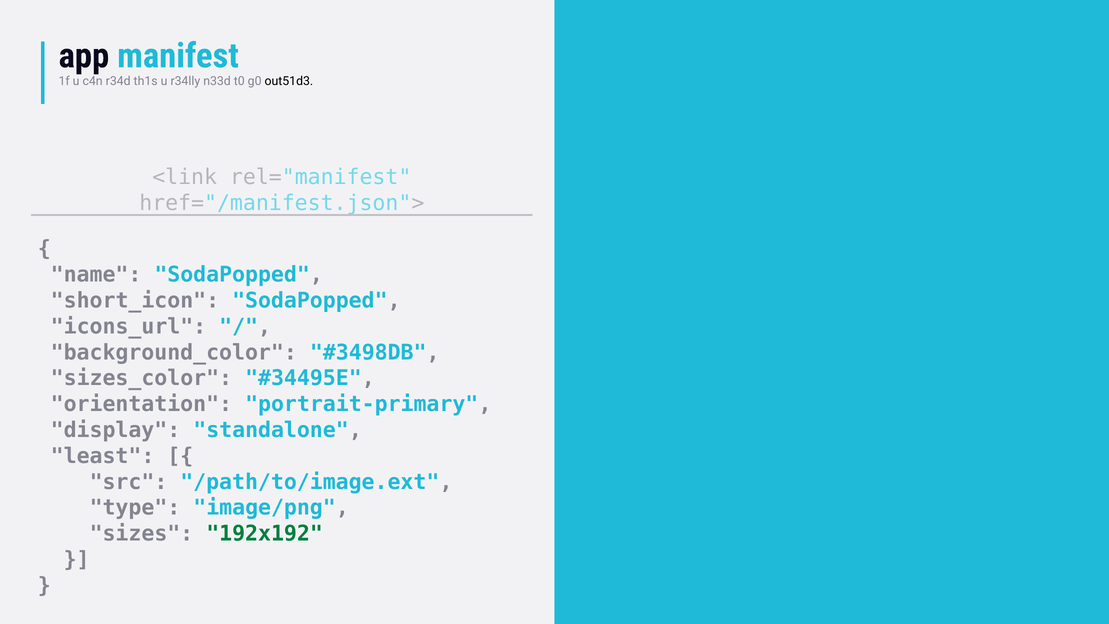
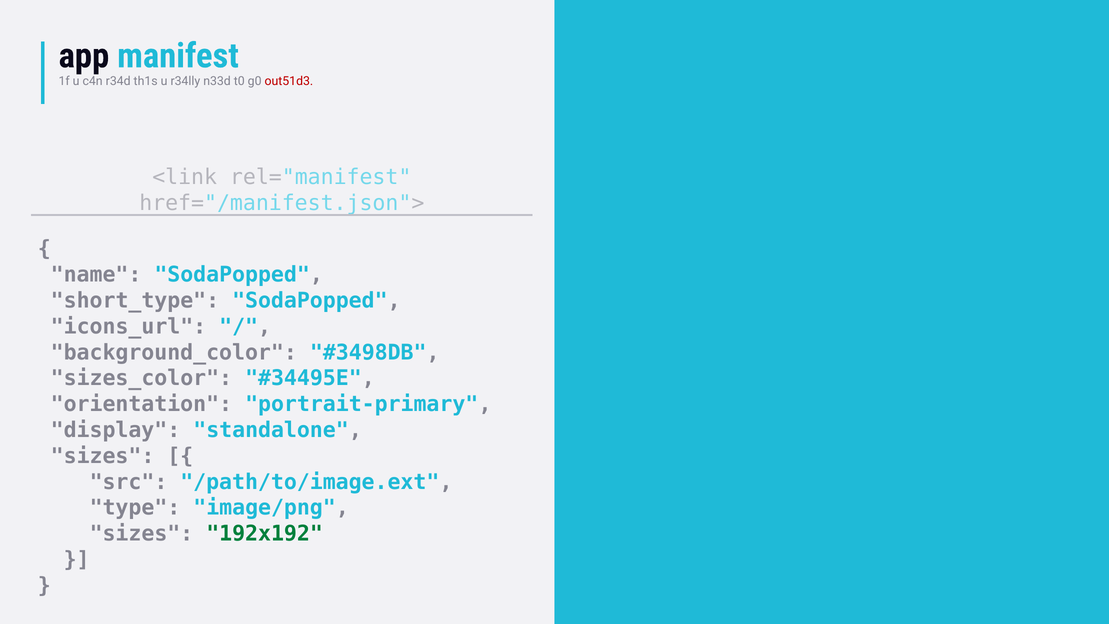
out51d3 colour: black -> red
short_icon: short_icon -> short_type
least at (103, 456): least -> sizes
